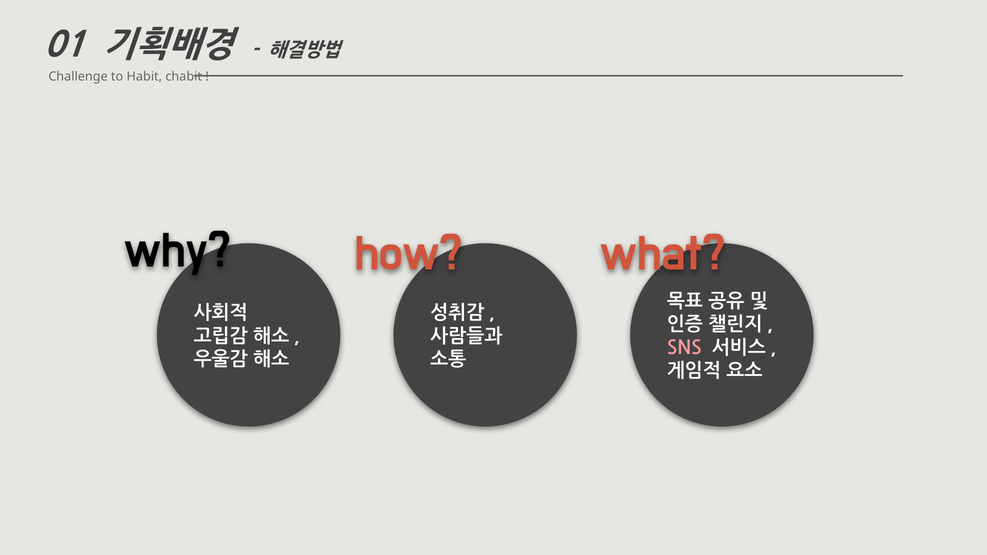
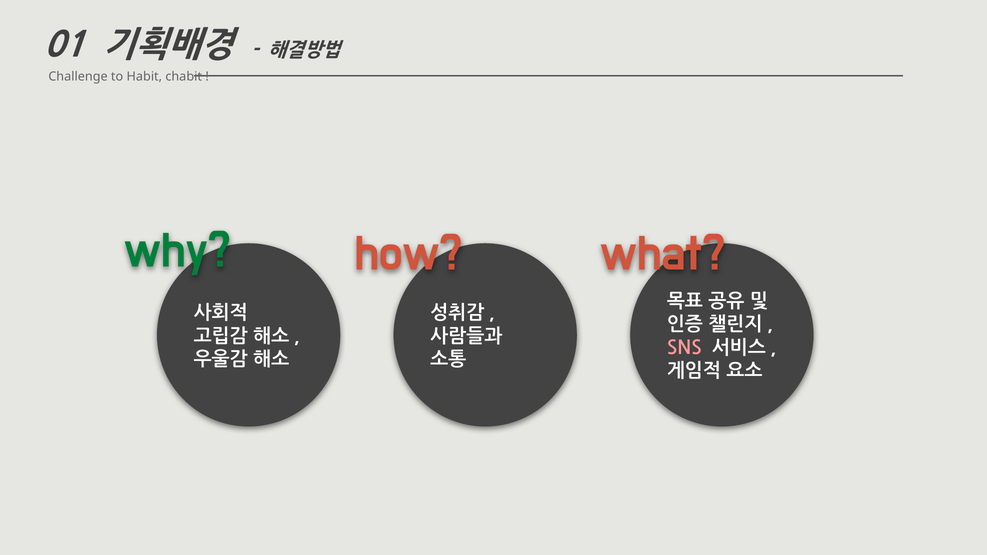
why colour: black -> green
